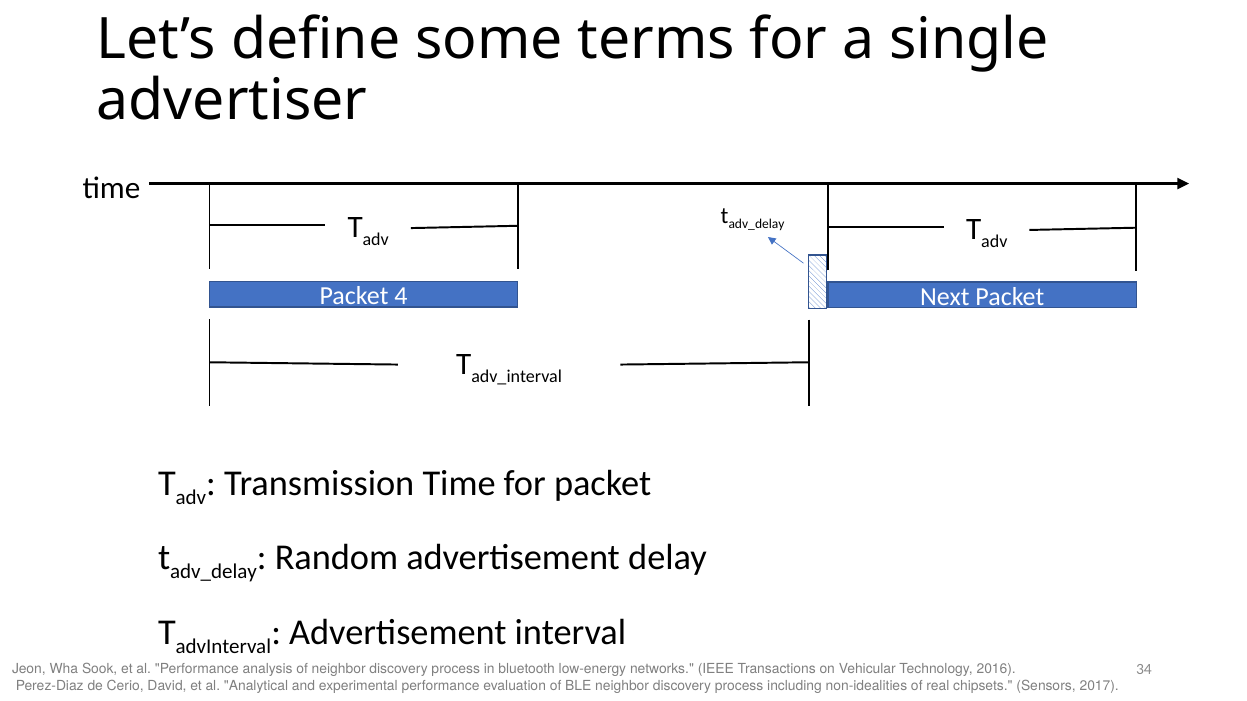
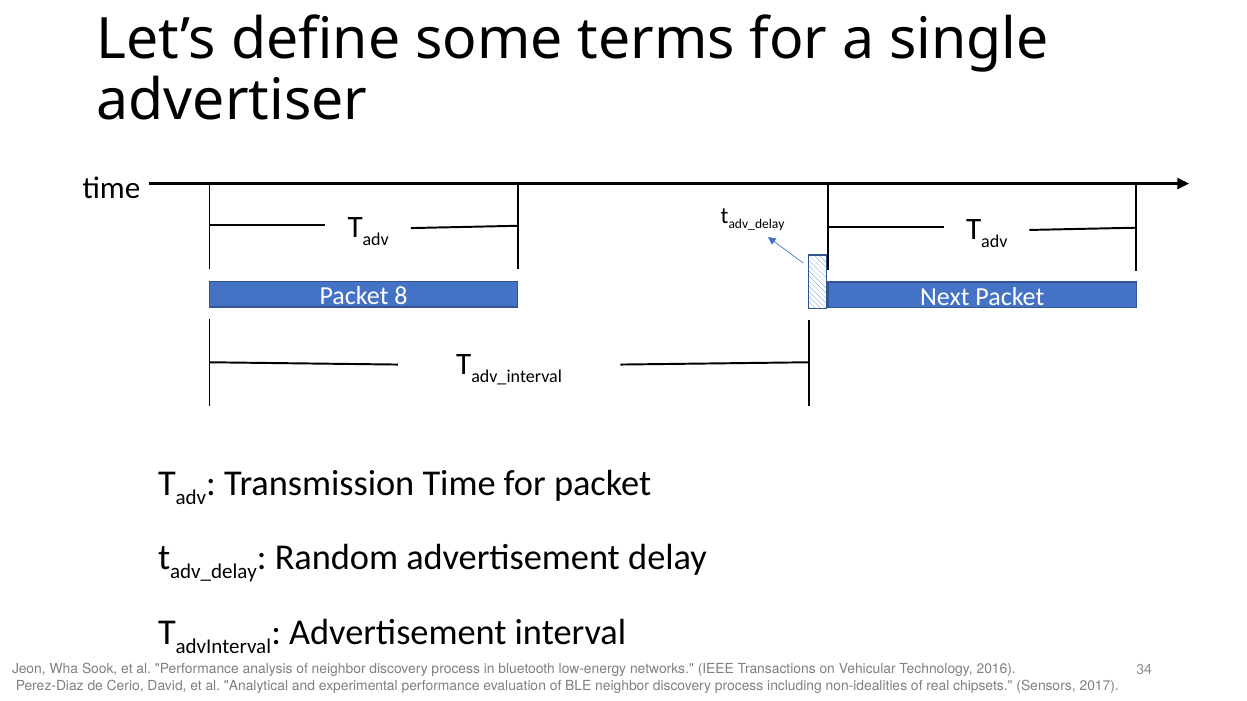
4: 4 -> 8
